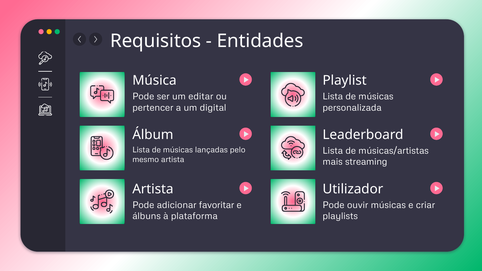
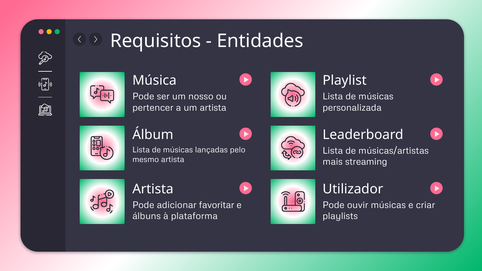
editar: editar -> nosso
um digital: digital -> artista
